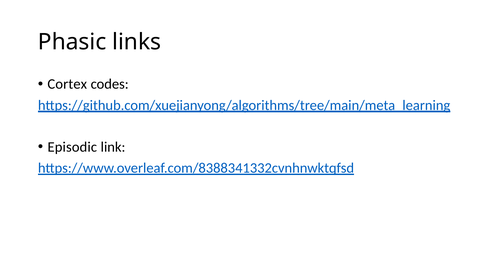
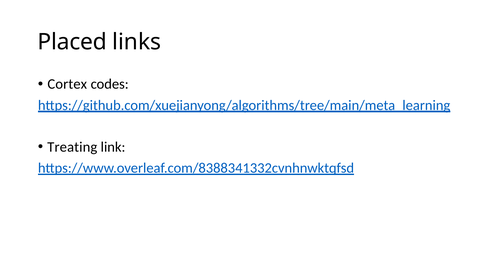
Phasic: Phasic -> Placed
Episodic: Episodic -> Treating
